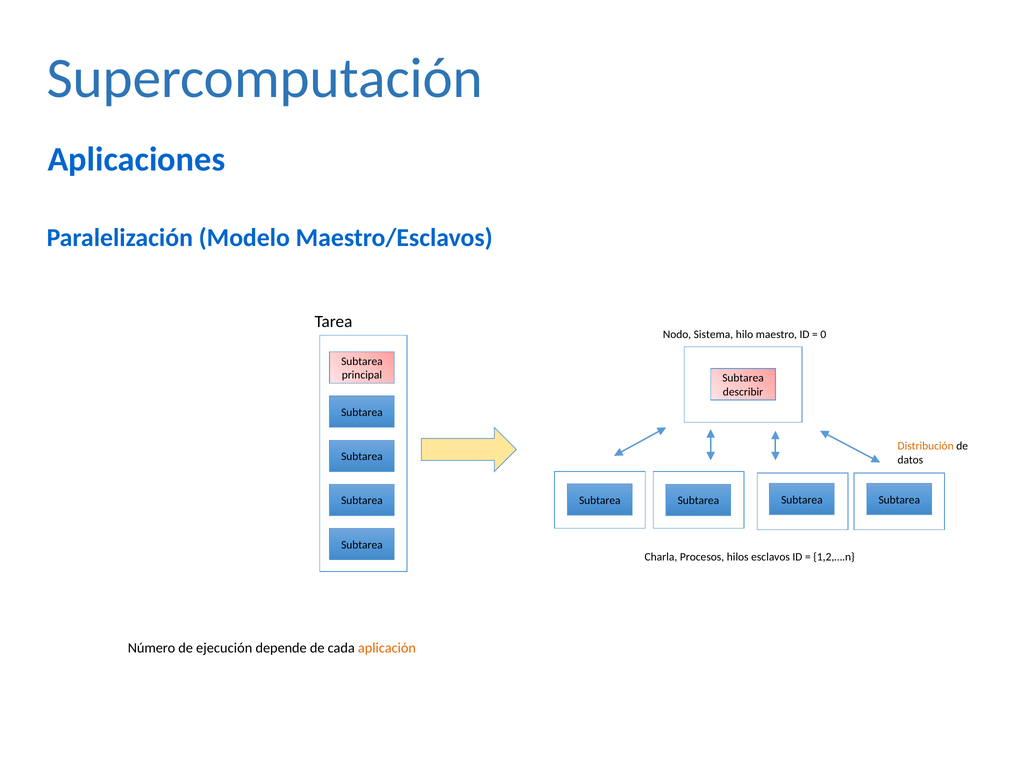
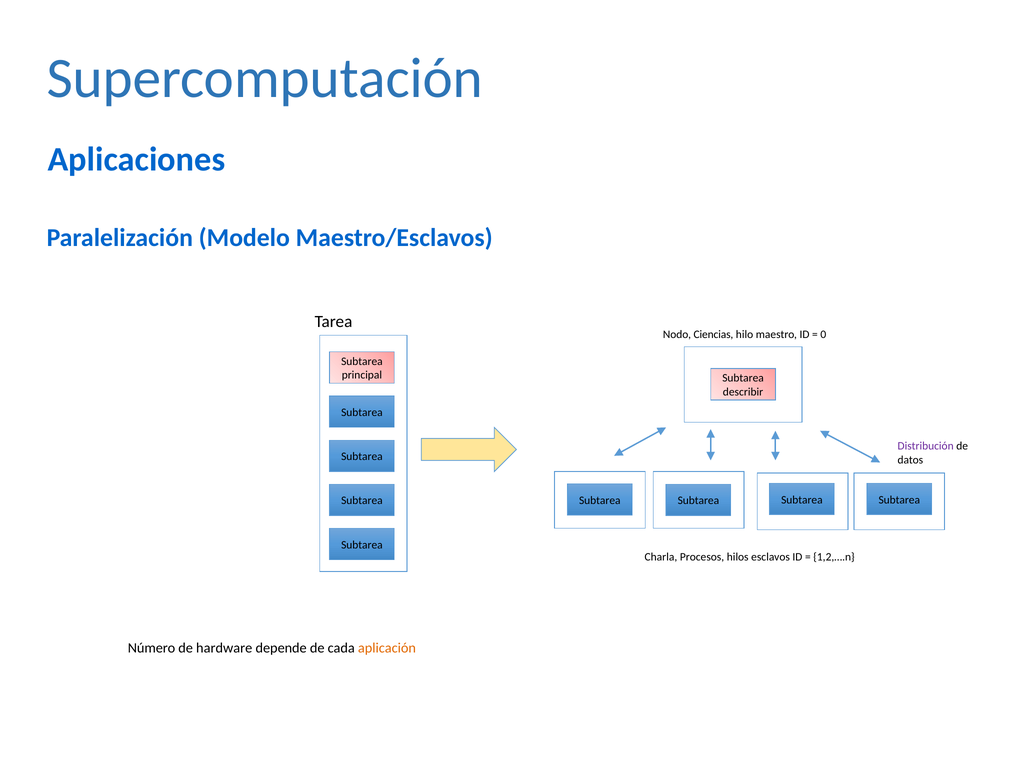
Sistema: Sistema -> Ciencias
Distribución colour: orange -> purple
ejecución: ejecución -> hardware
